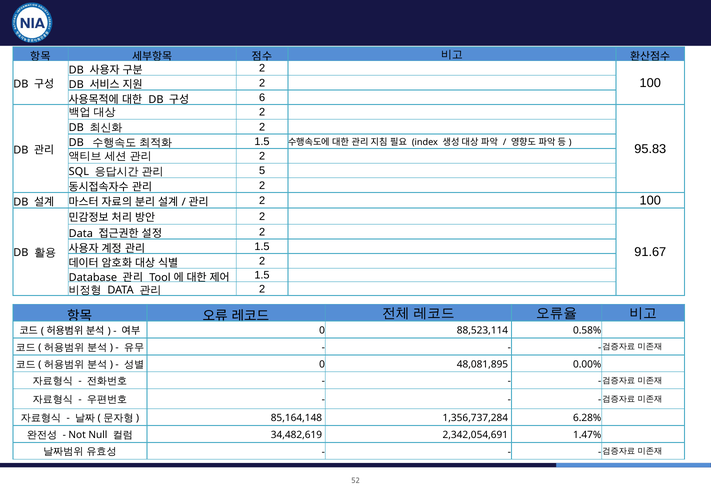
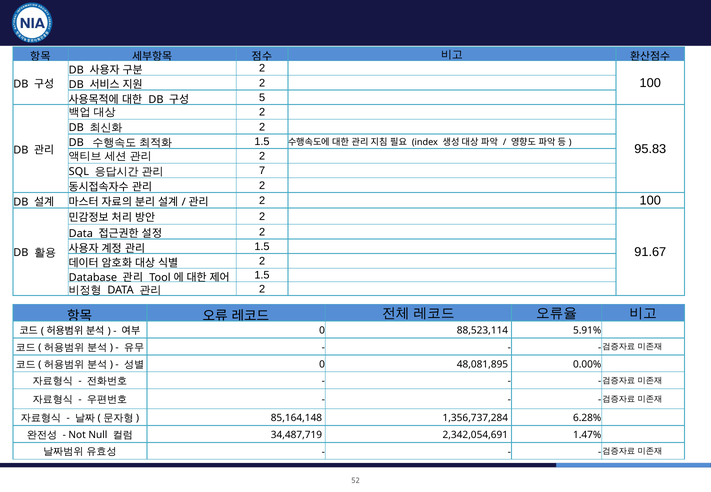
6: 6 -> 5
5: 5 -> 7
0.58%: 0.58% -> 5.91%
34,482,619: 34,482,619 -> 34,487,719
